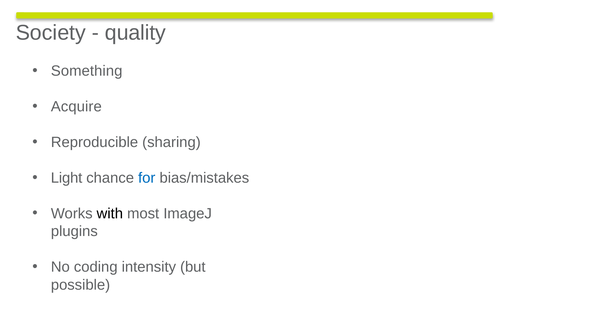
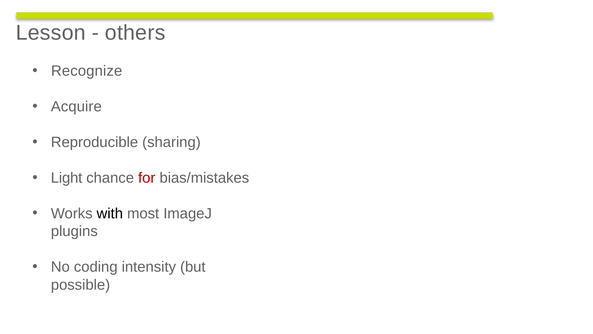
Society: Society -> Lesson
quality: quality -> others
Something: Something -> Recognize
for colour: blue -> red
